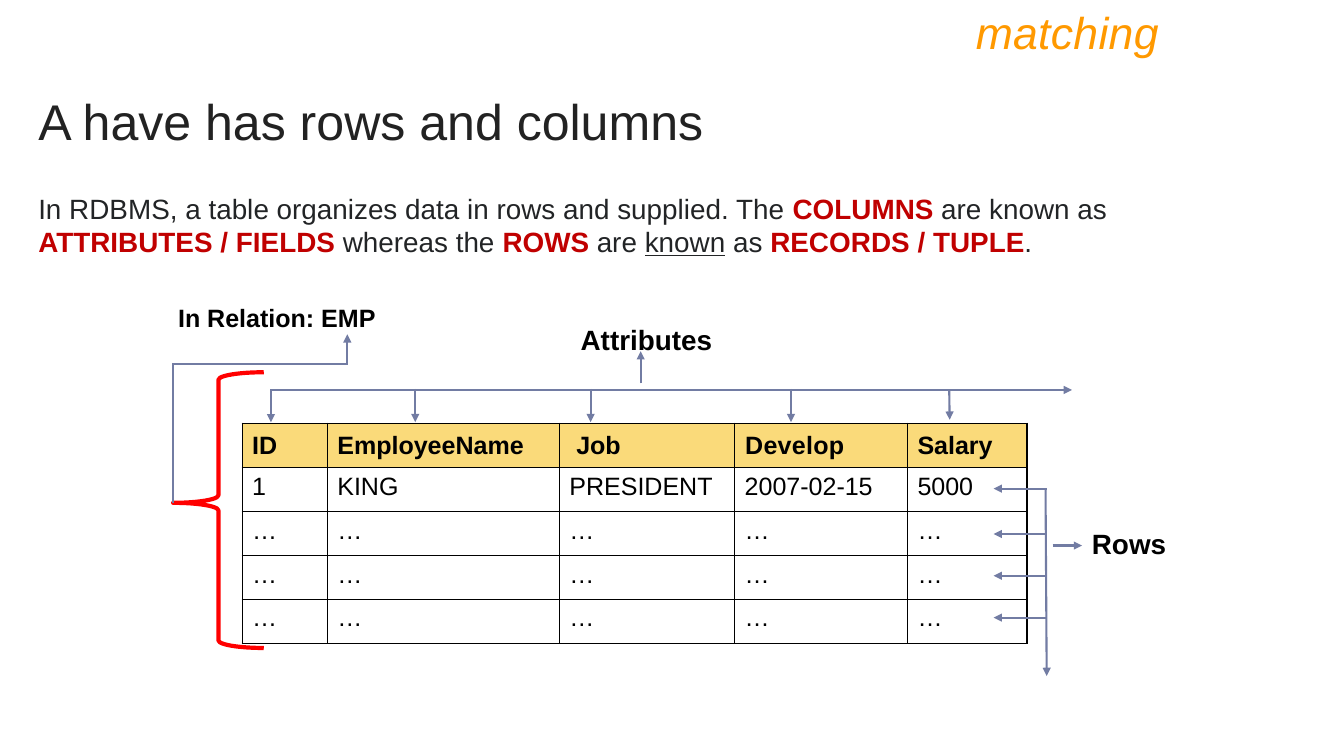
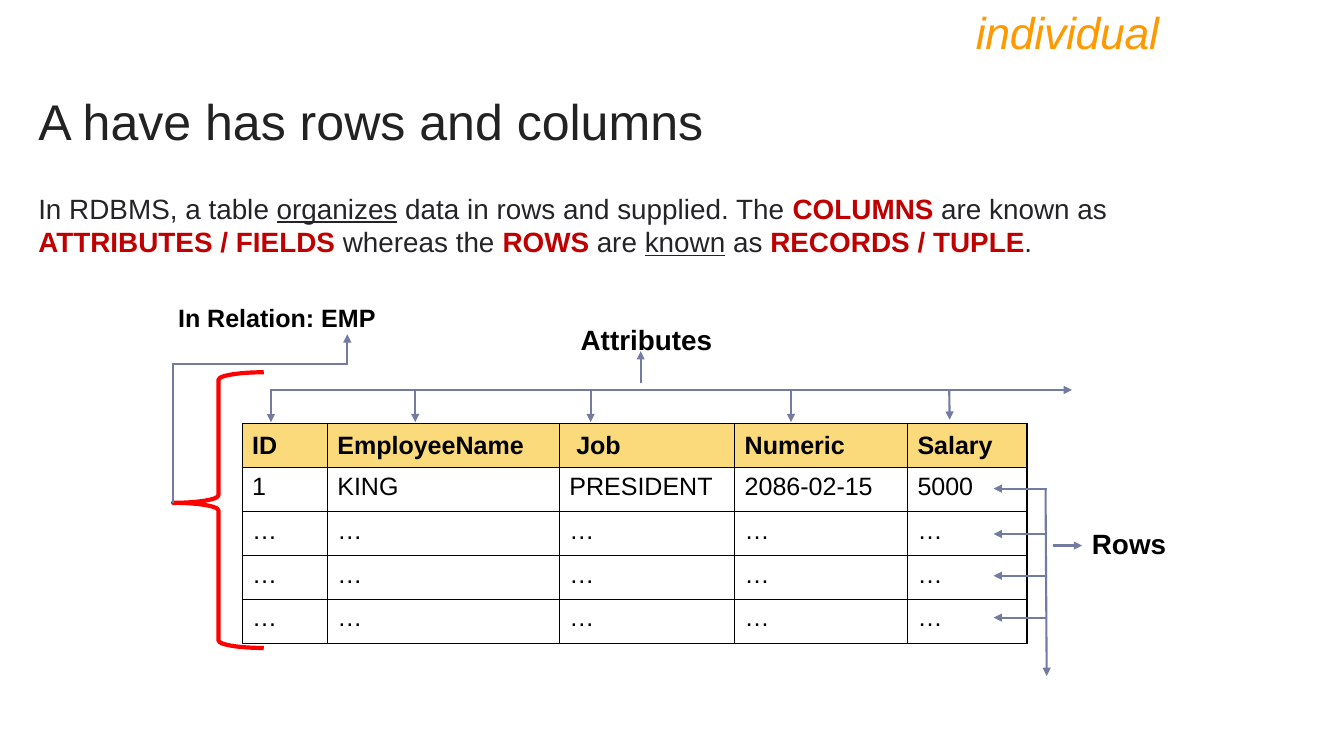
matching: matching -> individual
organizes underline: none -> present
Develop: Develop -> Numeric
2007-02-15: 2007-02-15 -> 2086-02-15
